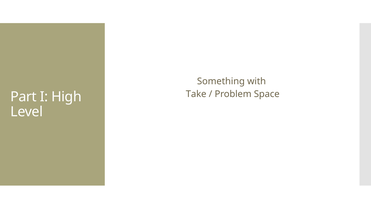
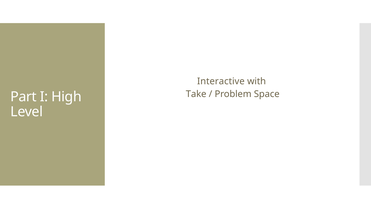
Something: Something -> Interactive
